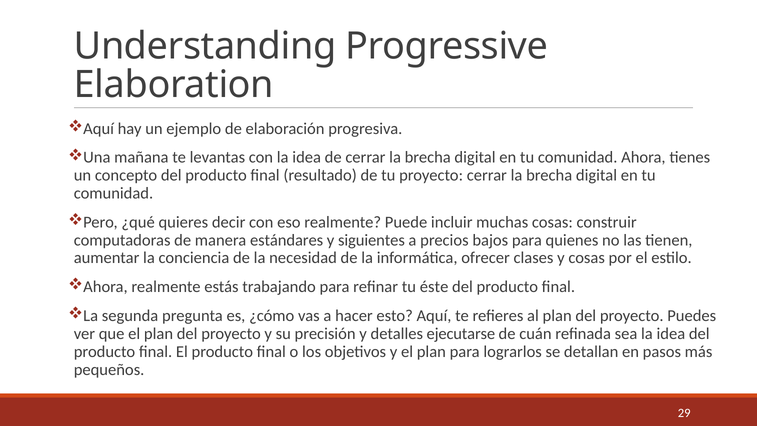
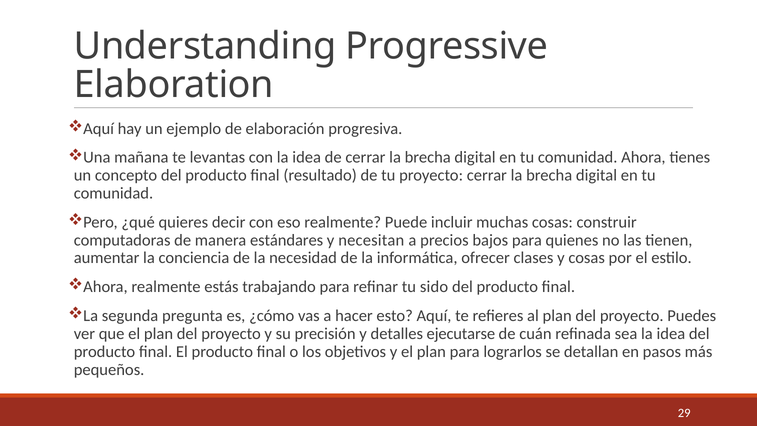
siguientes: siguientes -> necesitan
éste: éste -> sido
